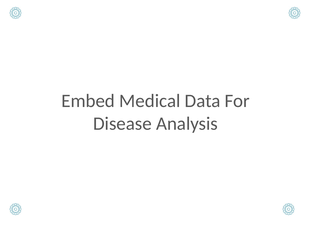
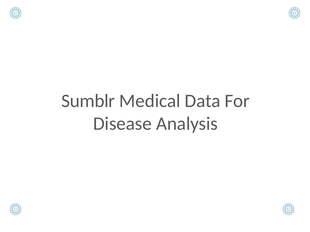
Embed: Embed -> Sumblr
